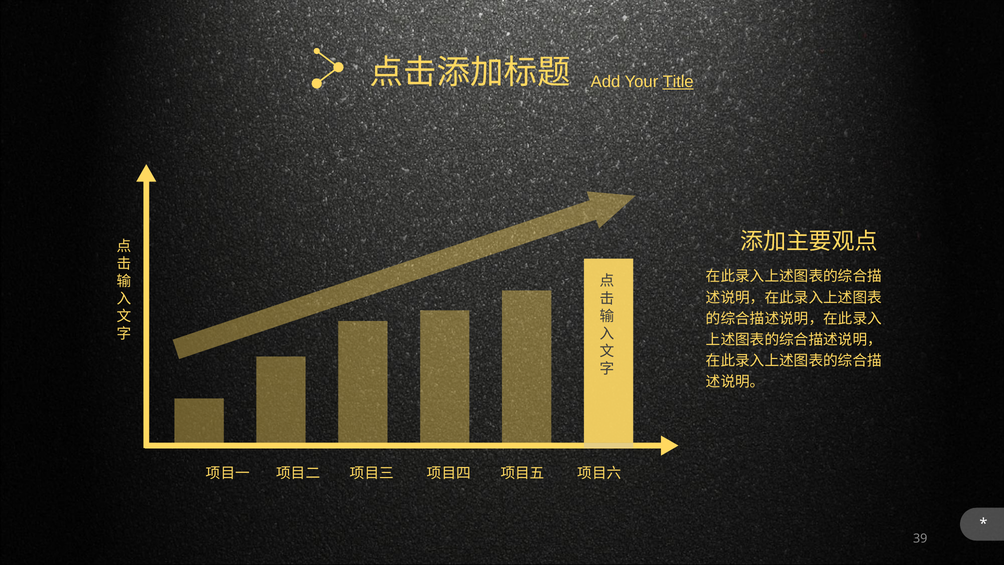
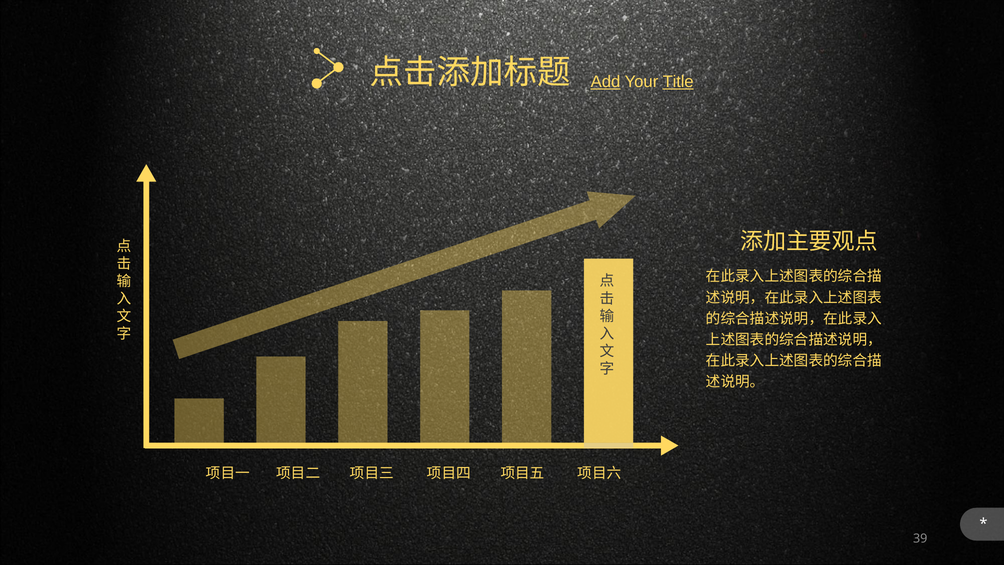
Add underline: none -> present
